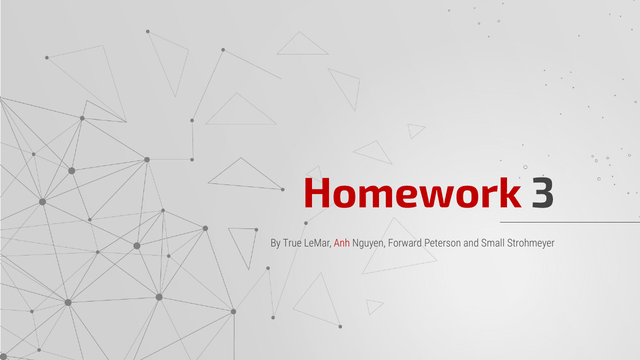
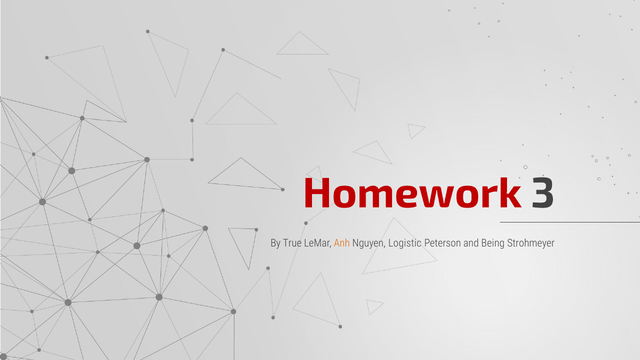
Anh colour: red -> orange
Forward: Forward -> Logistic
Small: Small -> Being
